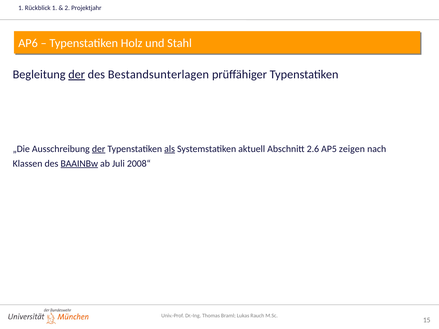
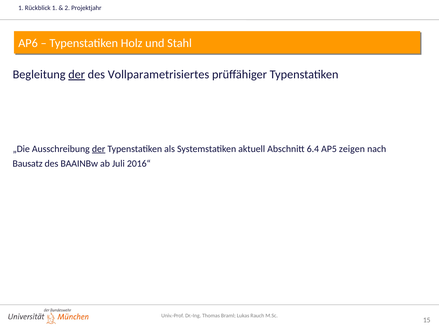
Bestandsunterlagen: Bestandsunterlagen -> Vollparametrisiertes
als underline: present -> none
2.6: 2.6 -> 6.4
Klassen: Klassen -> Bausatz
BAAINBw underline: present -> none
2008“: 2008“ -> 2016“
